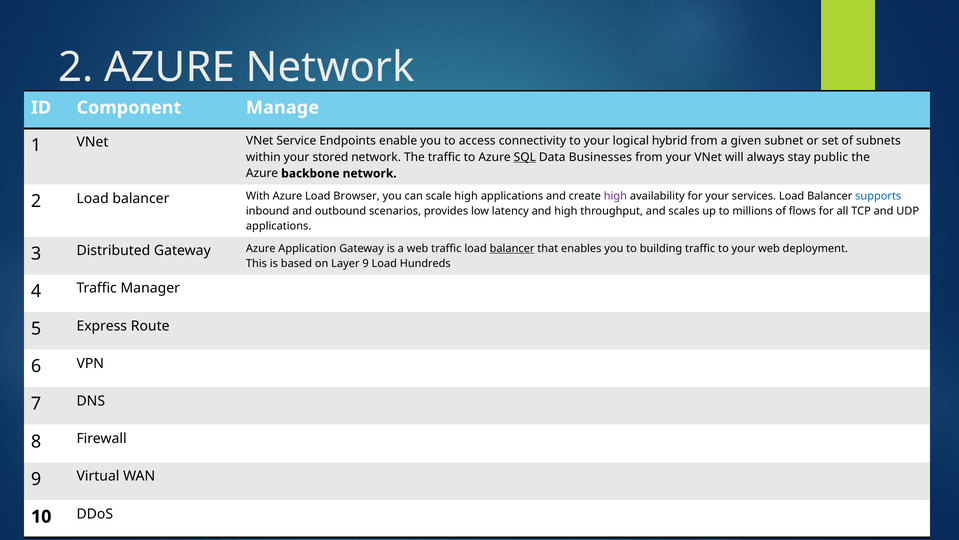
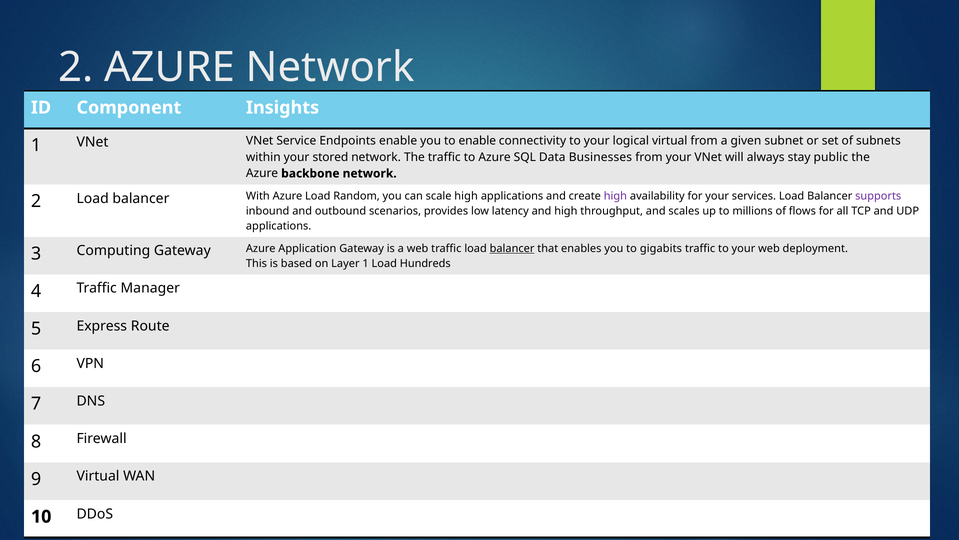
Manage: Manage -> Insights
to access: access -> enable
logical hybrid: hybrid -> virtual
SQL underline: present -> none
Browser: Browser -> Random
supports colour: blue -> purple
Distributed: Distributed -> Computing
building: building -> gigabits
Layer 9: 9 -> 1
